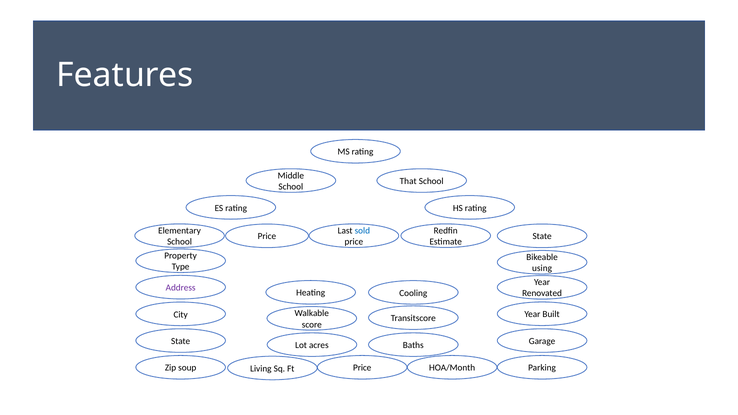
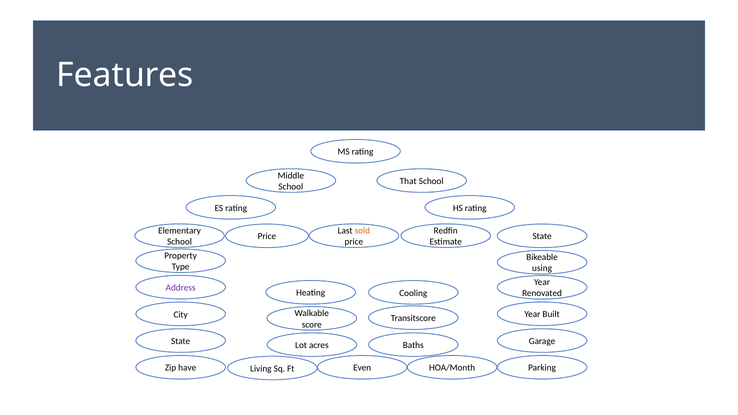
sold colour: blue -> orange
soup: soup -> have
Ft Price: Price -> Even
